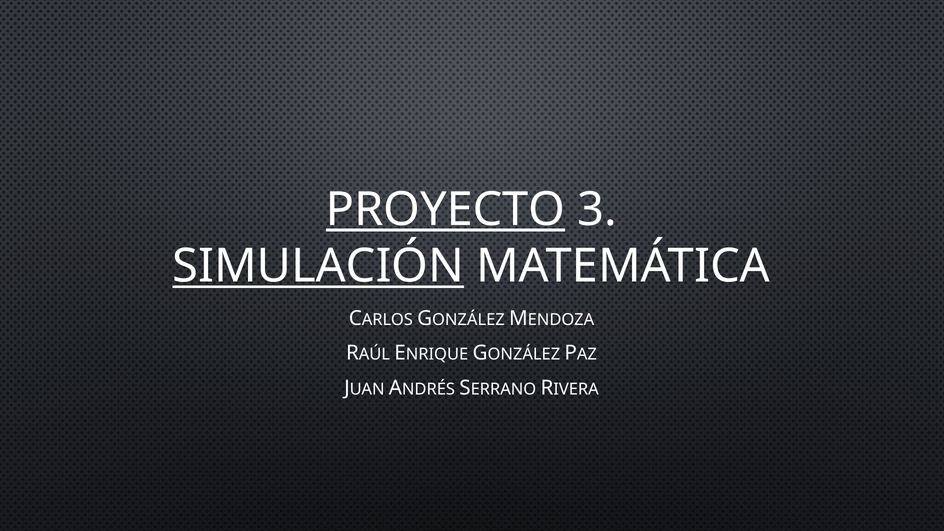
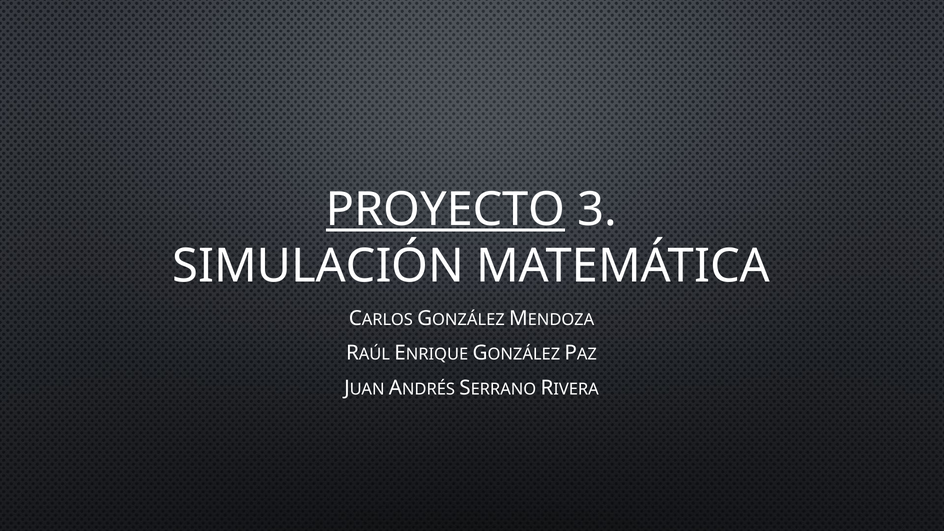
SIMULACIÓN underline: present -> none
